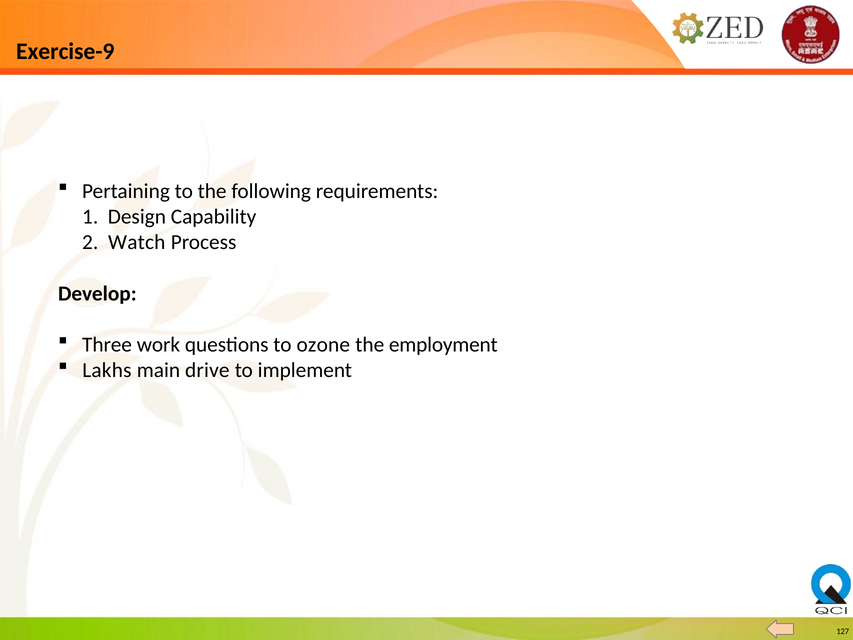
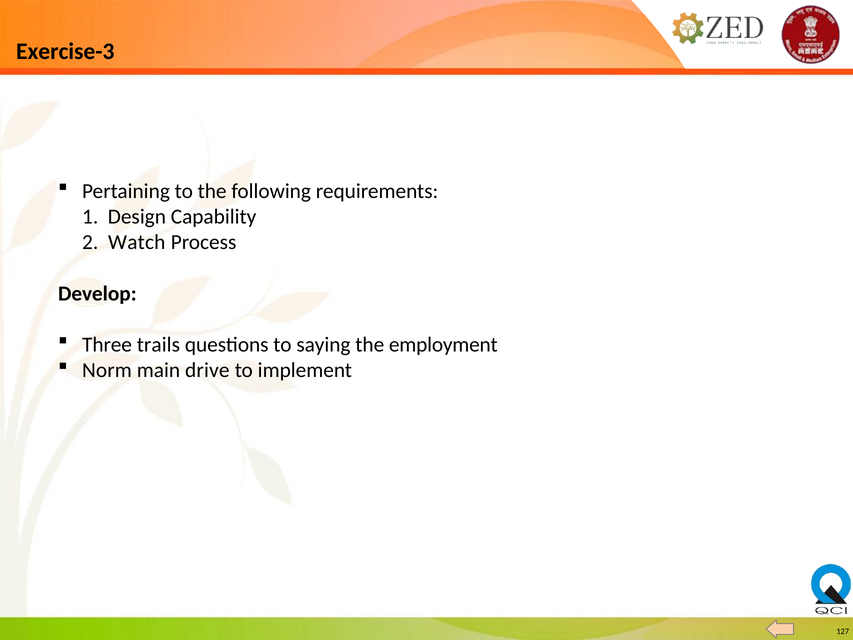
Exercise-9: Exercise-9 -> Exercise-3
work: work -> trails
ozone: ozone -> saying
Lakhs: Lakhs -> Norm
